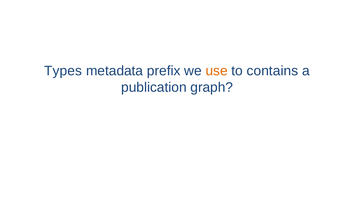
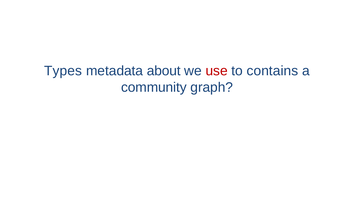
prefix: prefix -> about
use colour: orange -> red
publication: publication -> community
